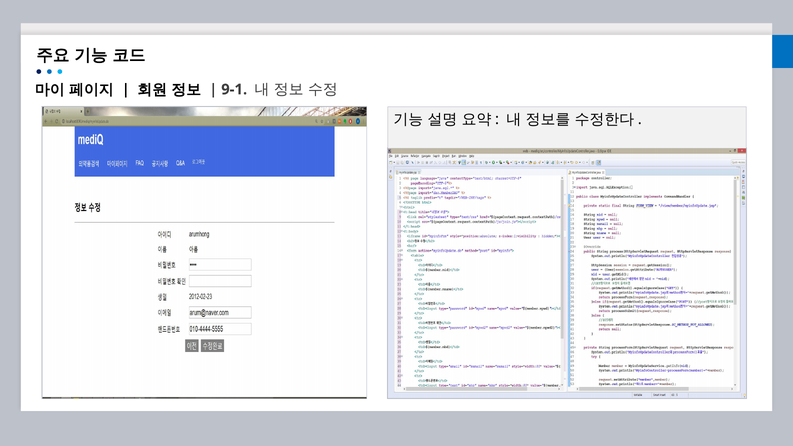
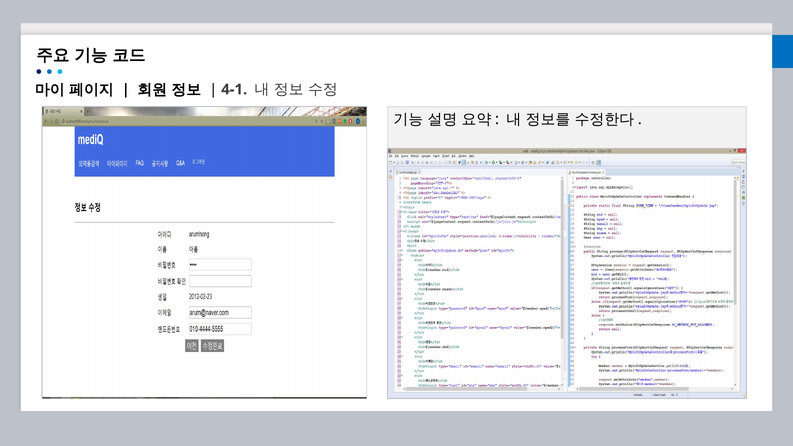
9-1: 9-1 -> 4-1
